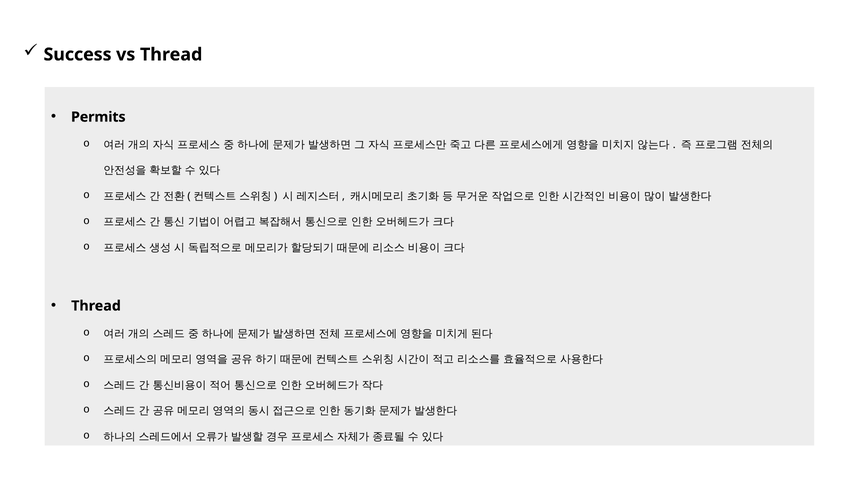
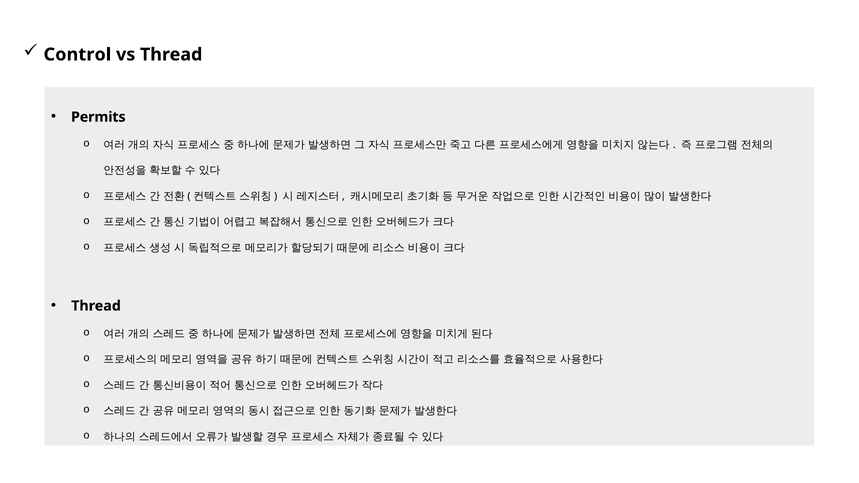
Success: Success -> Control
